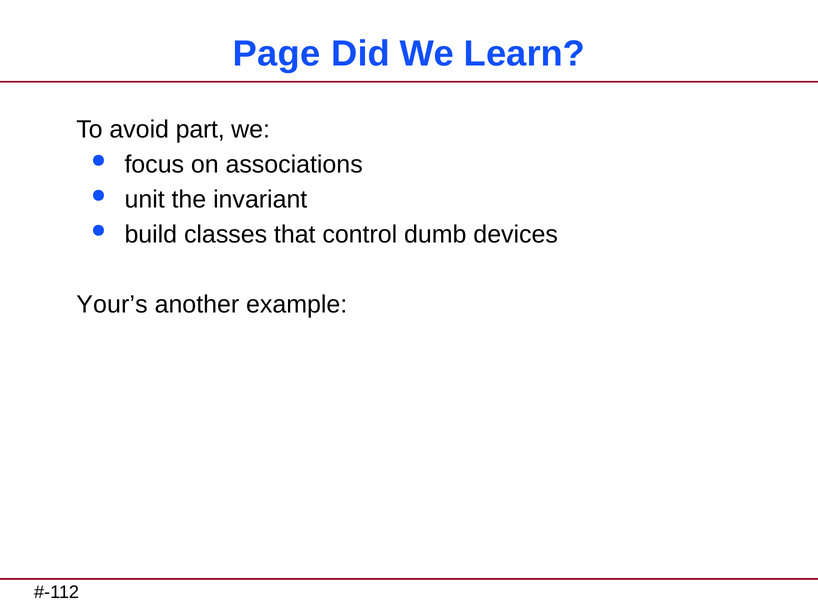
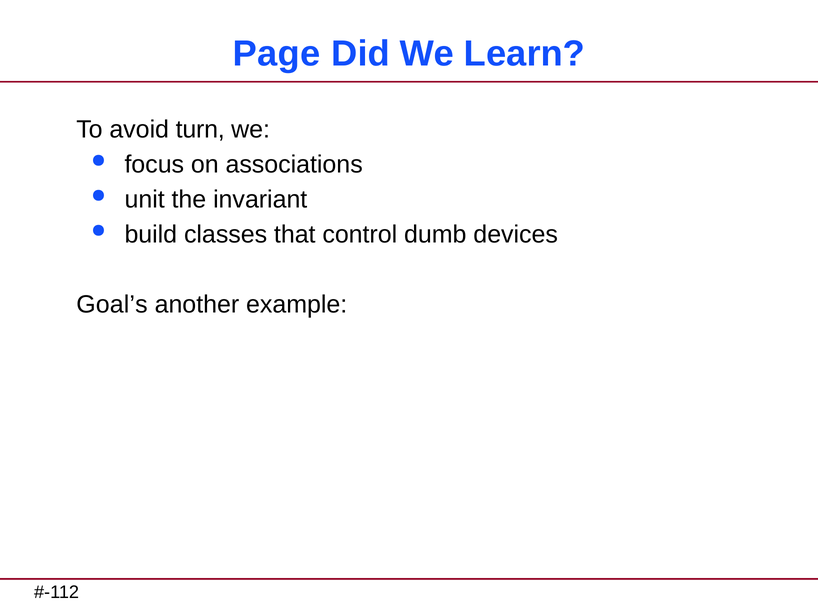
part: part -> turn
Your’s: Your’s -> Goal’s
